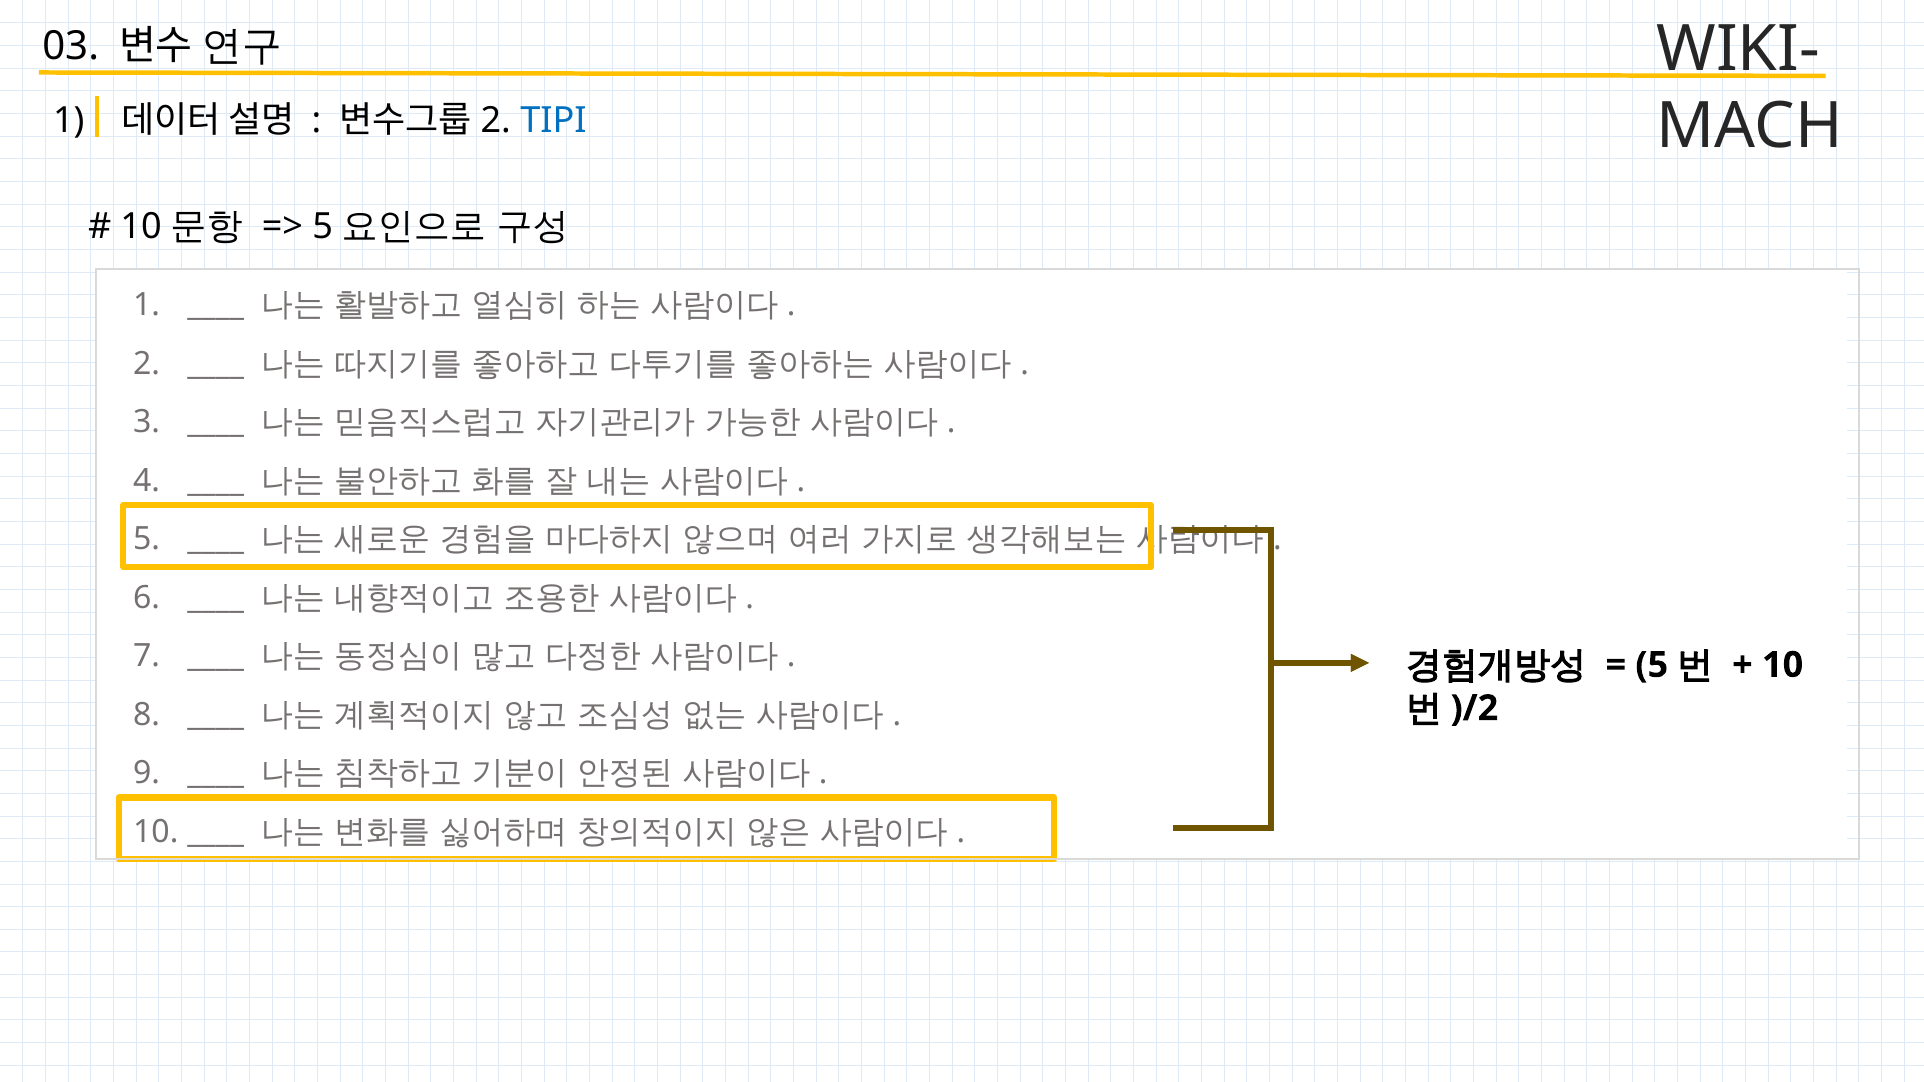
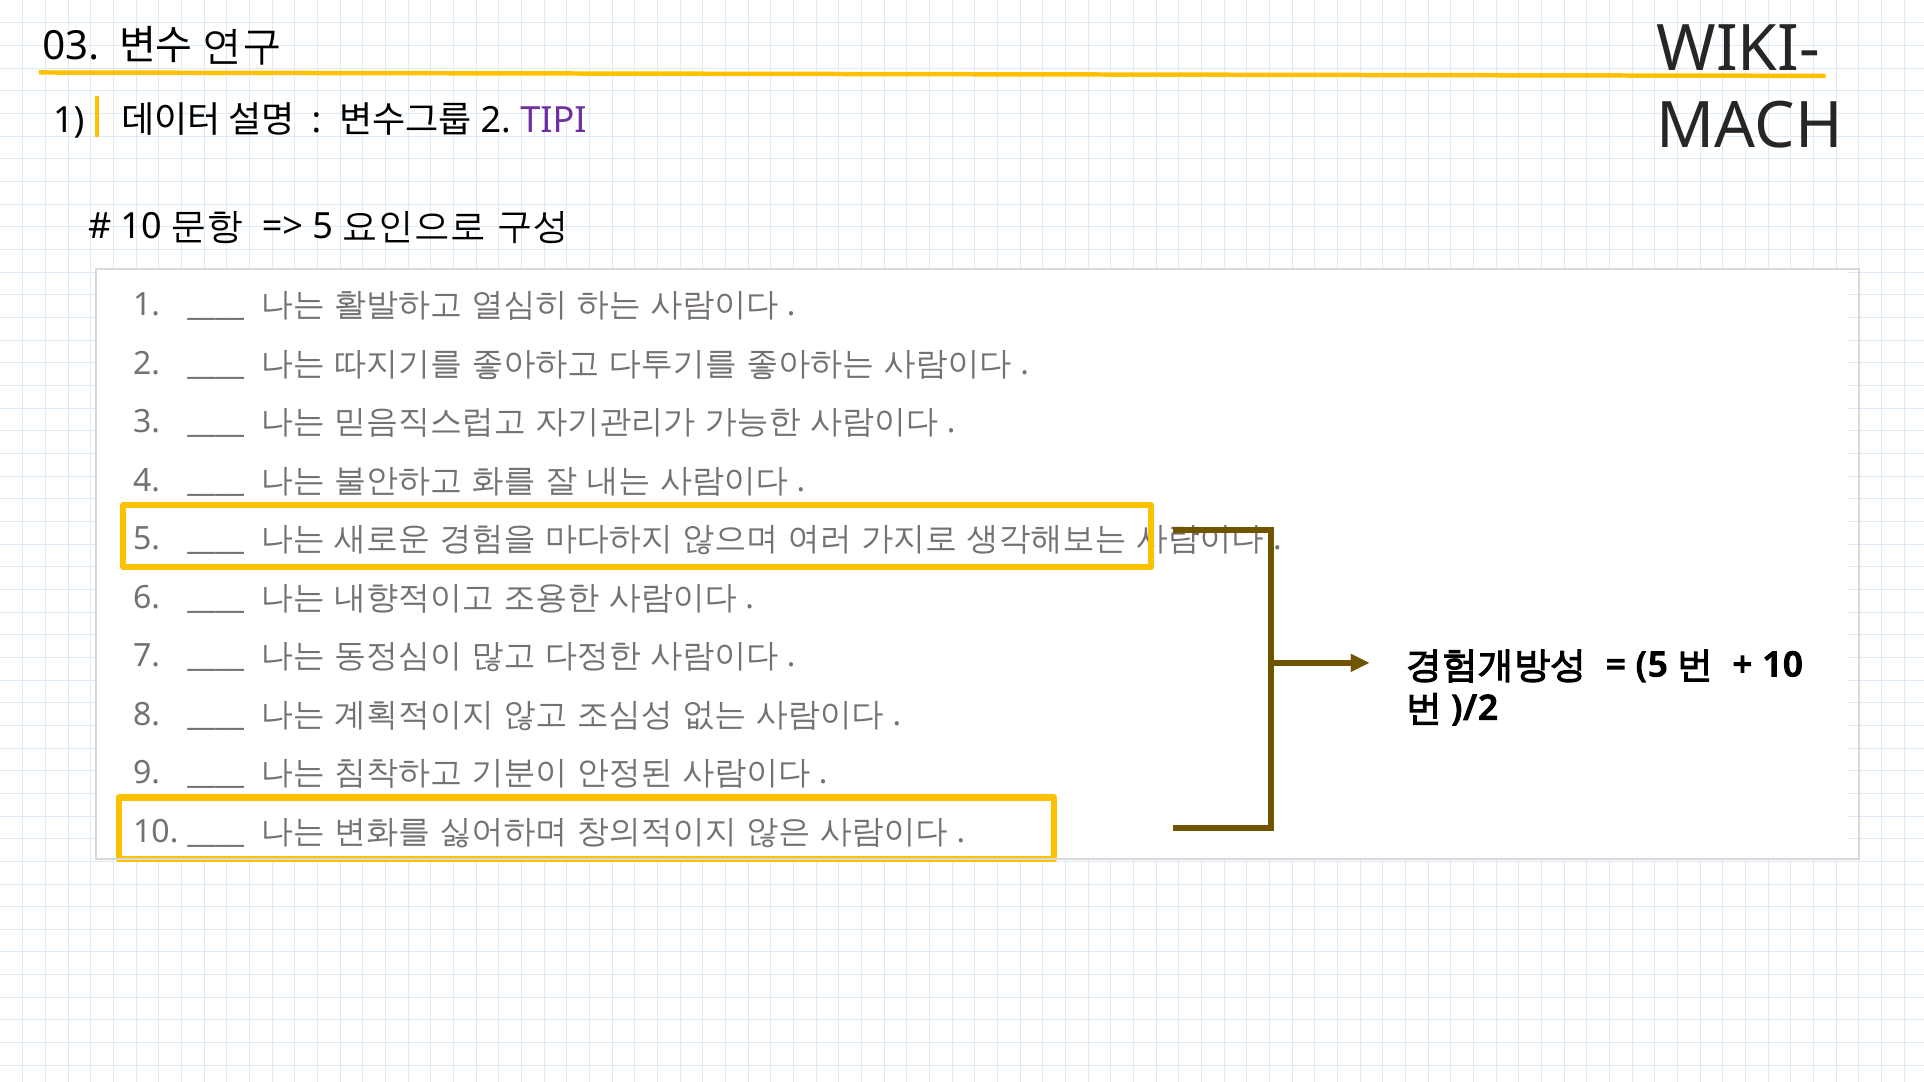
TIPI colour: blue -> purple
